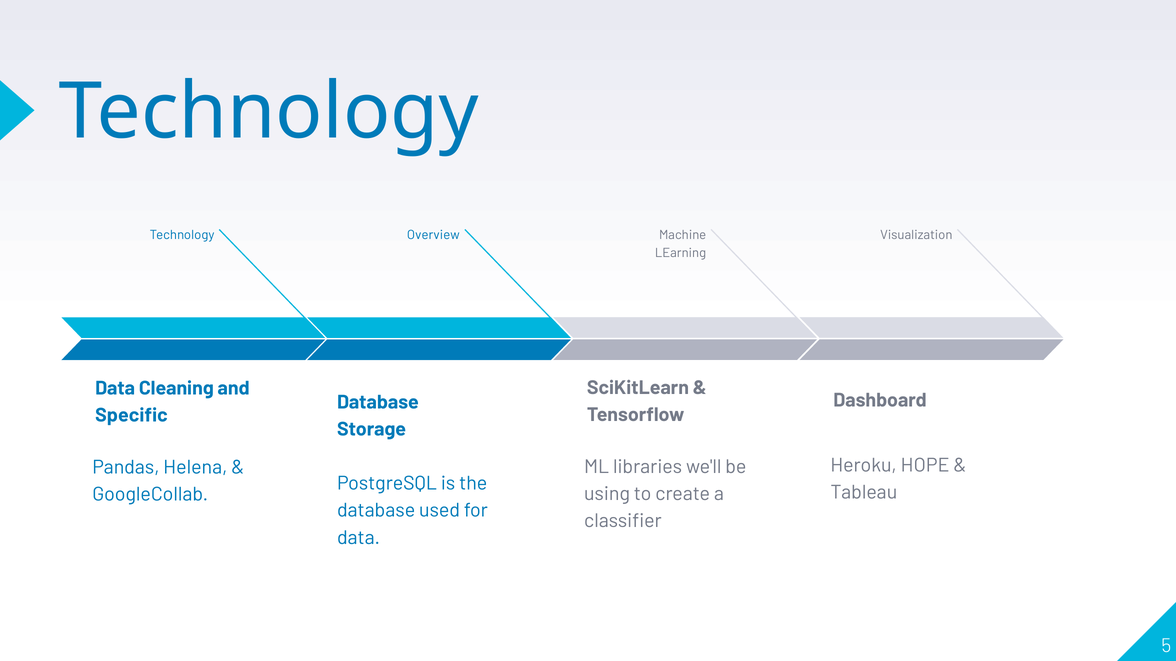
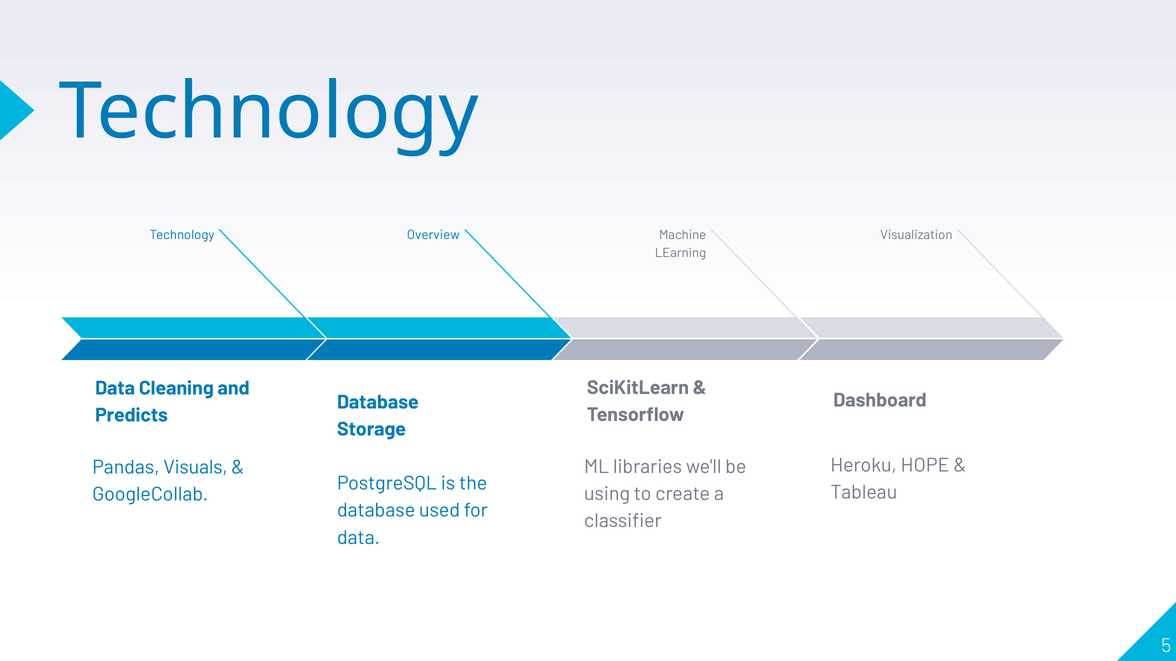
Specific: Specific -> Predicts
Helena: Helena -> Visuals
